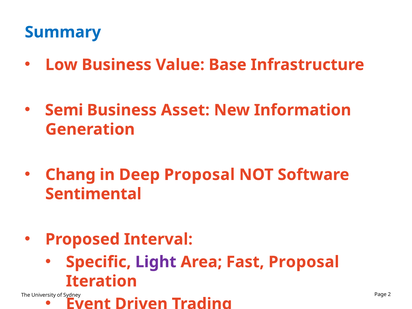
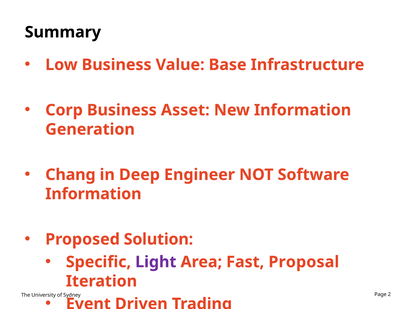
Summary colour: blue -> black
Semi: Semi -> Corp
Deep Proposal: Proposal -> Engineer
Sentimental at (93, 194): Sentimental -> Information
Interval: Interval -> Solution
